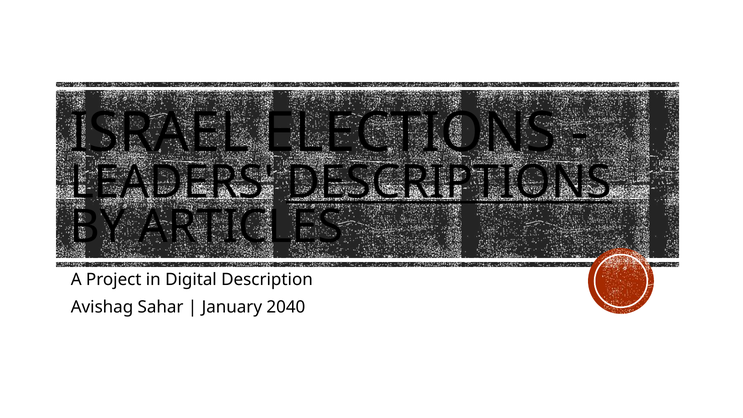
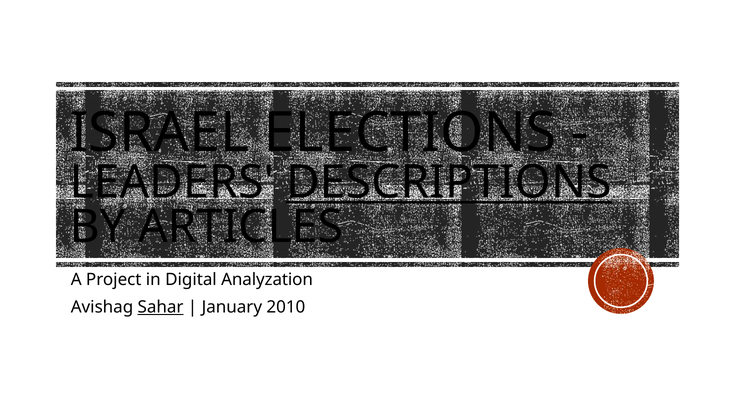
Description: Description -> Analyzation
Sahar underline: none -> present
2040: 2040 -> 2010
